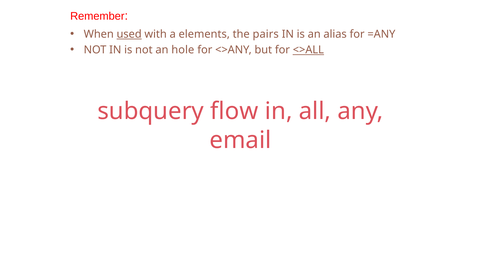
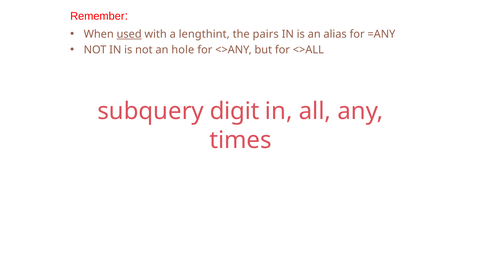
elements: elements -> lengthint
<>ALL underline: present -> none
flow: flow -> digit
email: email -> times
